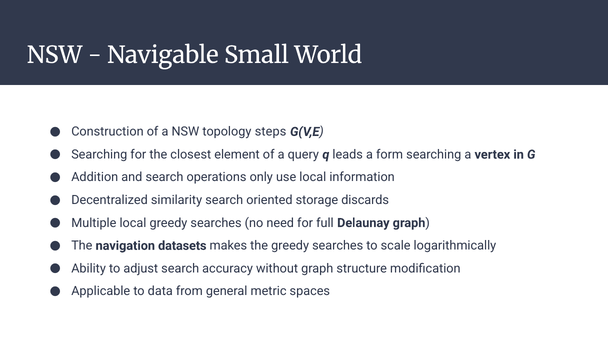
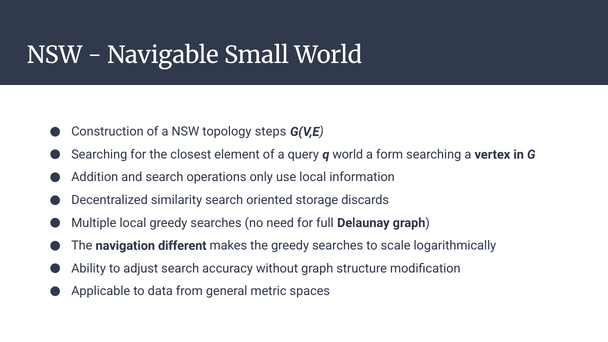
q leads: leads -> world
datasets: datasets -> different
